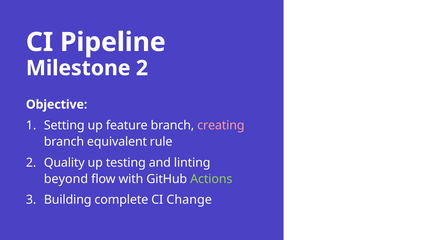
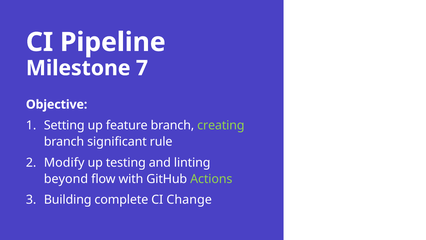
Milestone 2: 2 -> 7
creating colour: pink -> light green
equivalent: equivalent -> significant
Quality: Quality -> Modify
